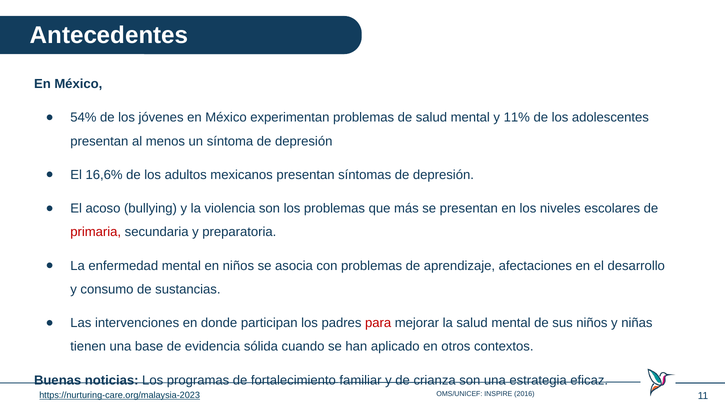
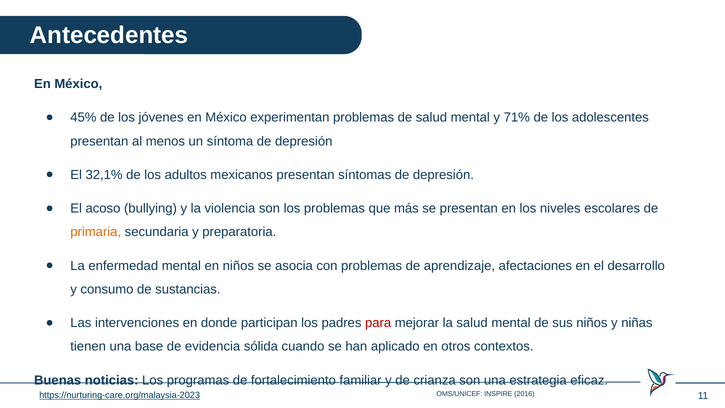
54%: 54% -> 45%
11%: 11% -> 71%
16,6%: 16,6% -> 32,1%
primaria colour: red -> orange
